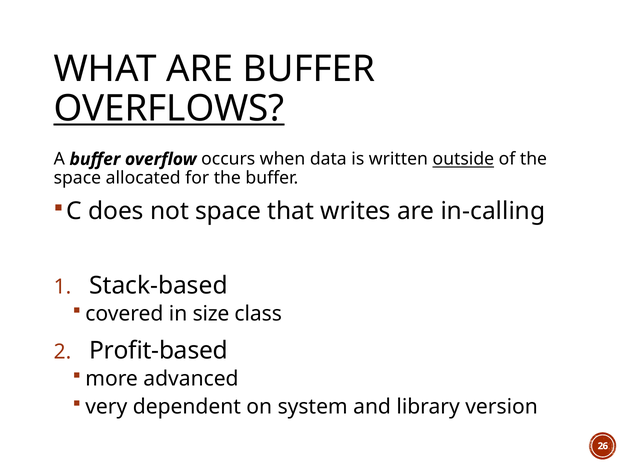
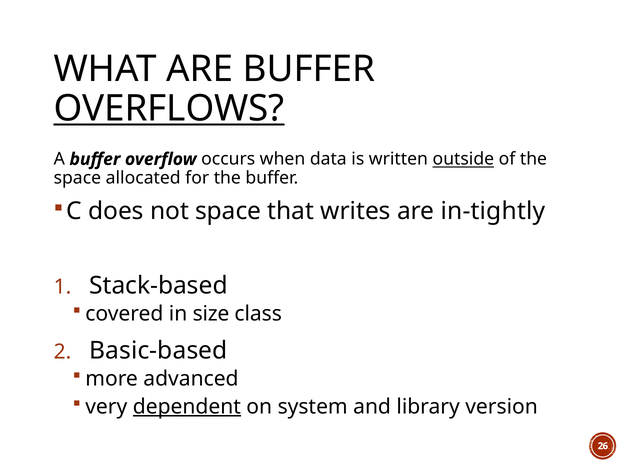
in-calling: in-calling -> in-tightly
Profit-based: Profit-based -> Basic-based
dependent underline: none -> present
